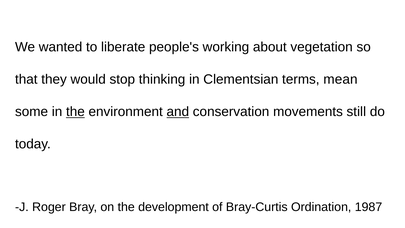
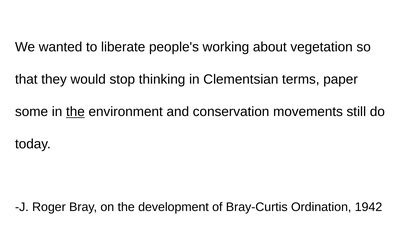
mean: mean -> paper
and underline: present -> none
1987: 1987 -> 1942
